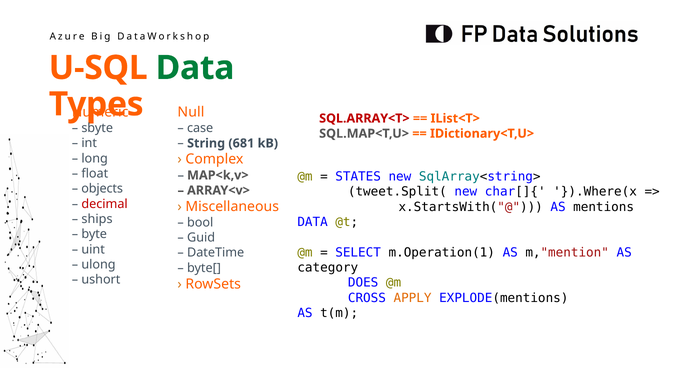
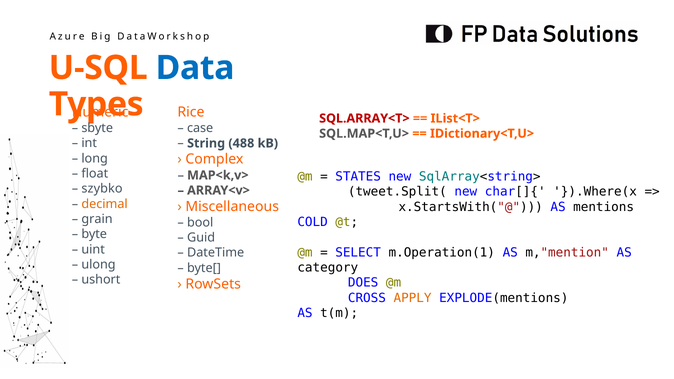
Data at (195, 68) colour: green -> blue
Null: Null -> Rice
681: 681 -> 488
objects: objects -> szybko
decimal colour: red -> orange
ships: ships -> grain
DATA at (313, 222): DATA -> COLD
